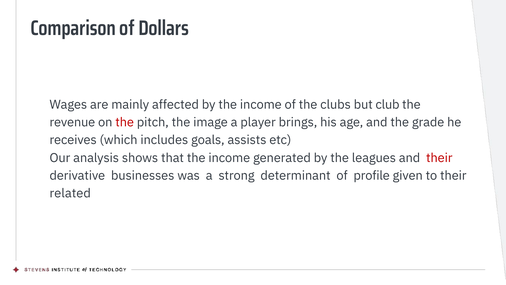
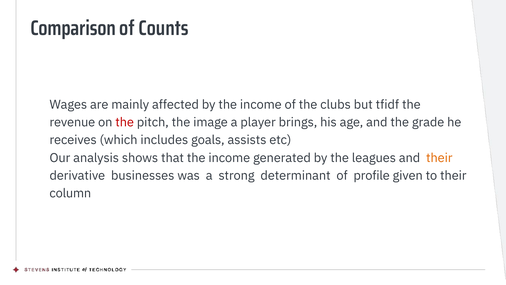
Dollars: Dollars -> Counts
club: club -> tfidf
their at (439, 158) colour: red -> orange
related: related -> column
